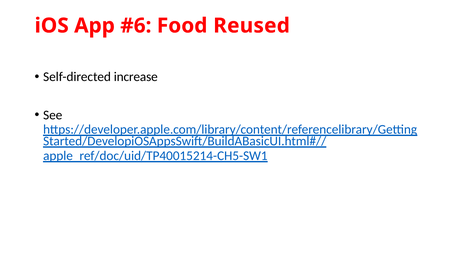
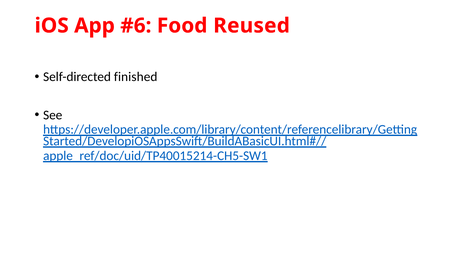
increase: increase -> finished
